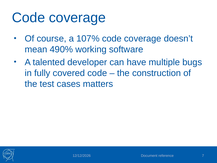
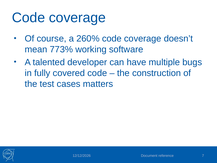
107%: 107% -> 260%
490%: 490% -> 773%
